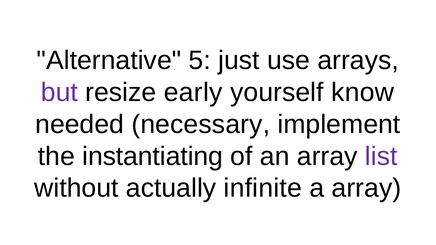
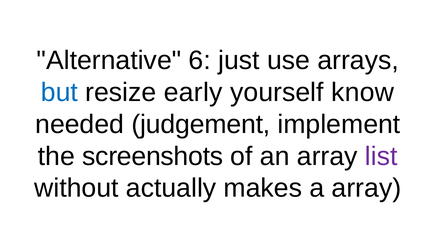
5: 5 -> 6
but colour: purple -> blue
necessary: necessary -> judgement
instantiating: instantiating -> screenshots
infinite: infinite -> makes
